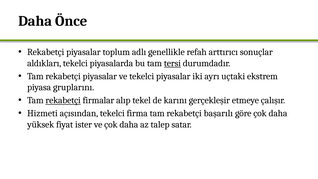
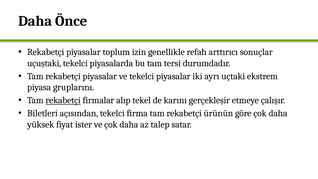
adlı: adlı -> izin
aldıkları: aldıkları -> uçuştaki
tersi underline: present -> none
Hizmeti: Hizmeti -> Biletleri
başarılı: başarılı -> ürünün
